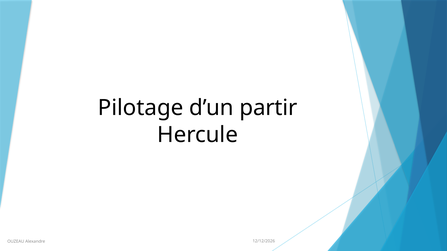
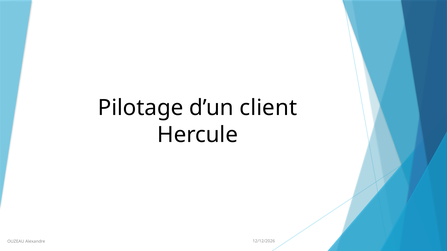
partir: partir -> client
